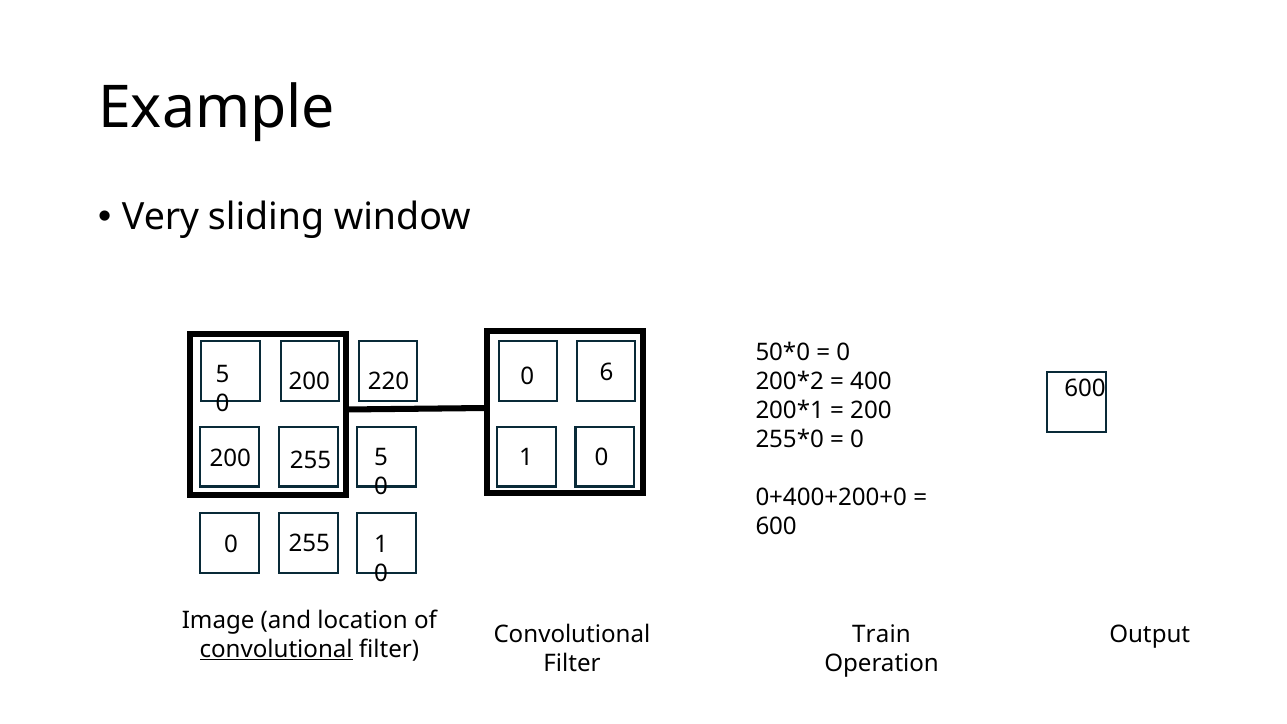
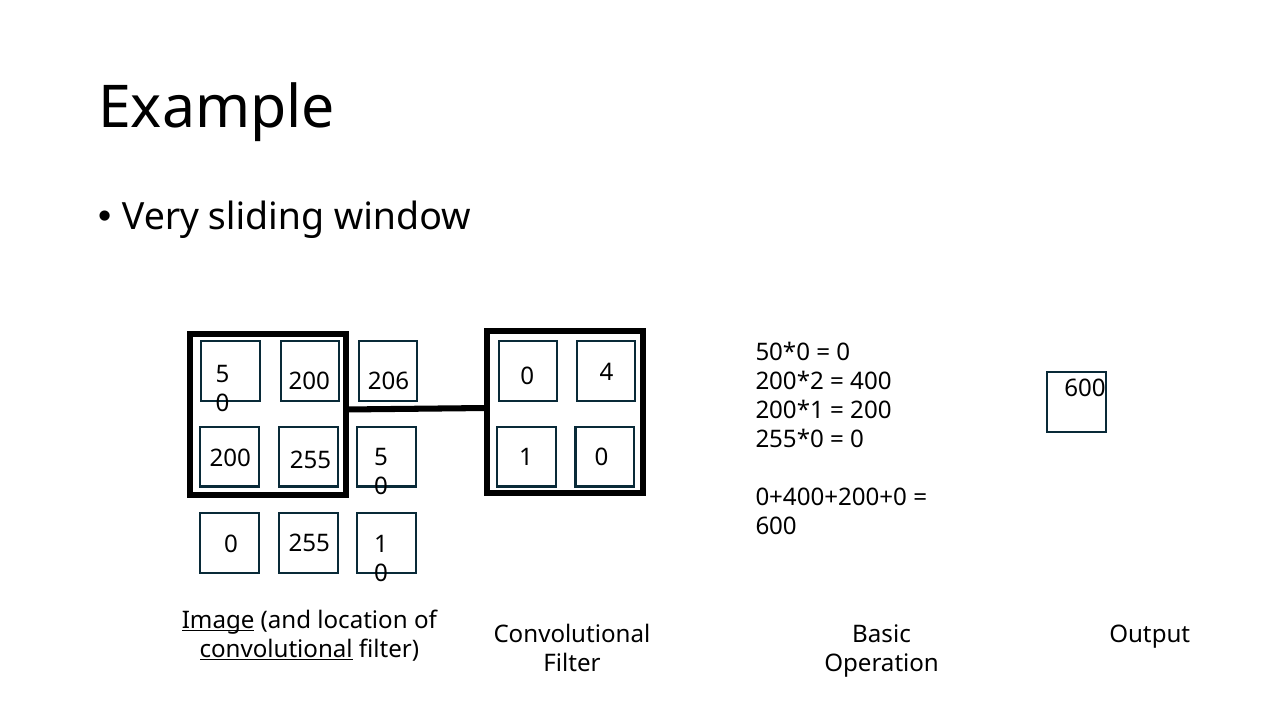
6: 6 -> 4
220: 220 -> 206
Image underline: none -> present
Train: Train -> Basic
